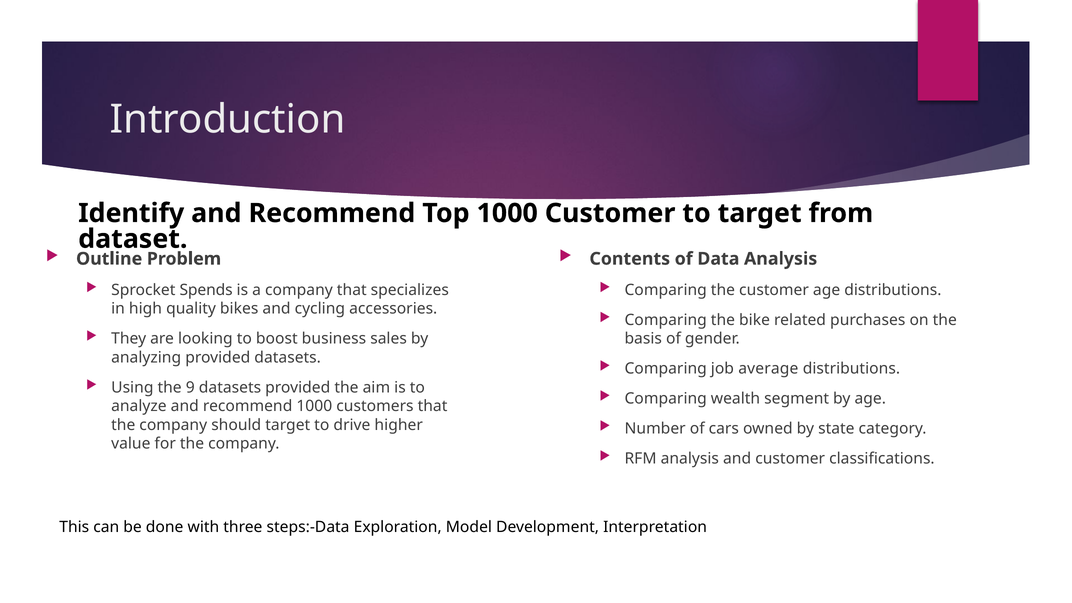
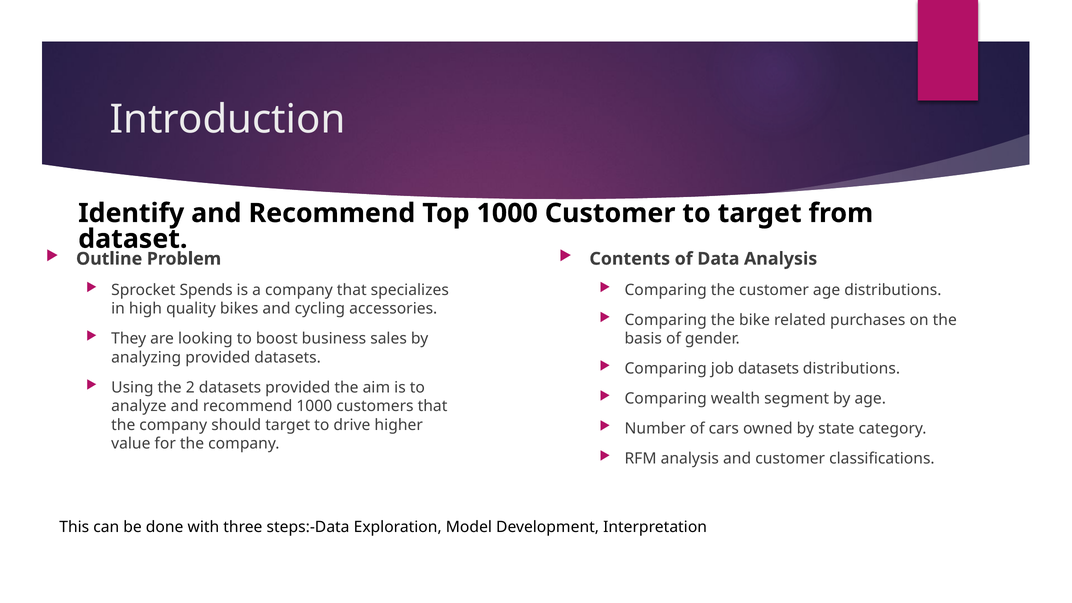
job average: average -> datasets
9: 9 -> 2
